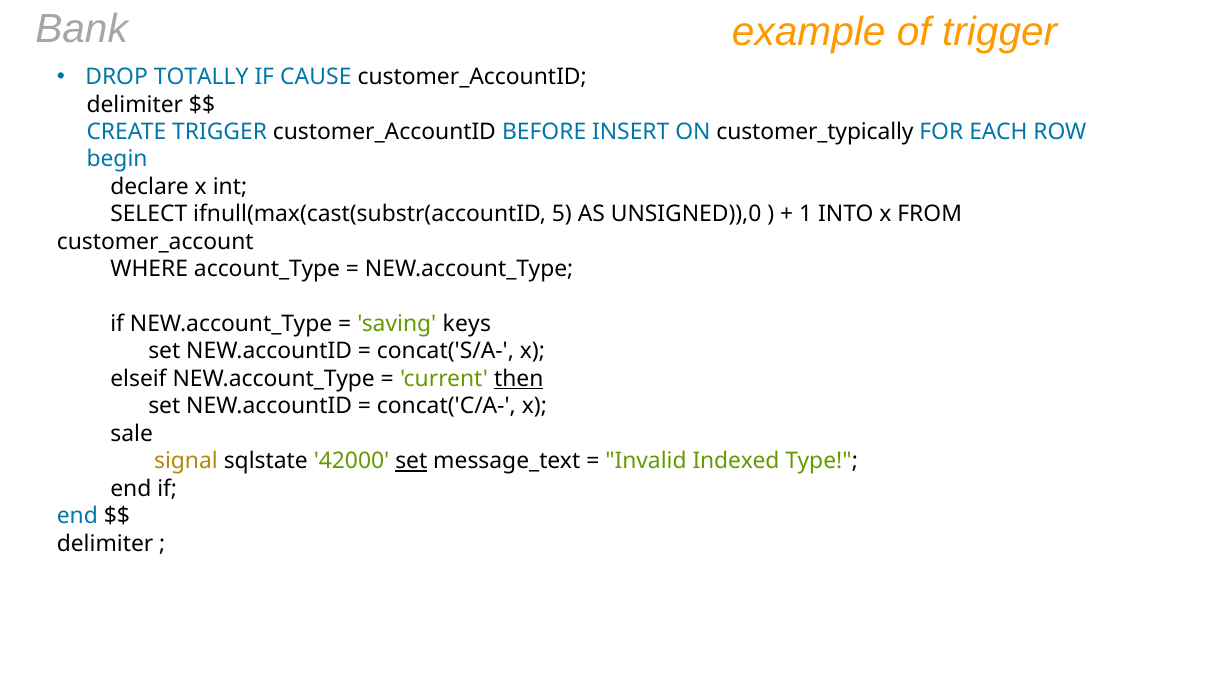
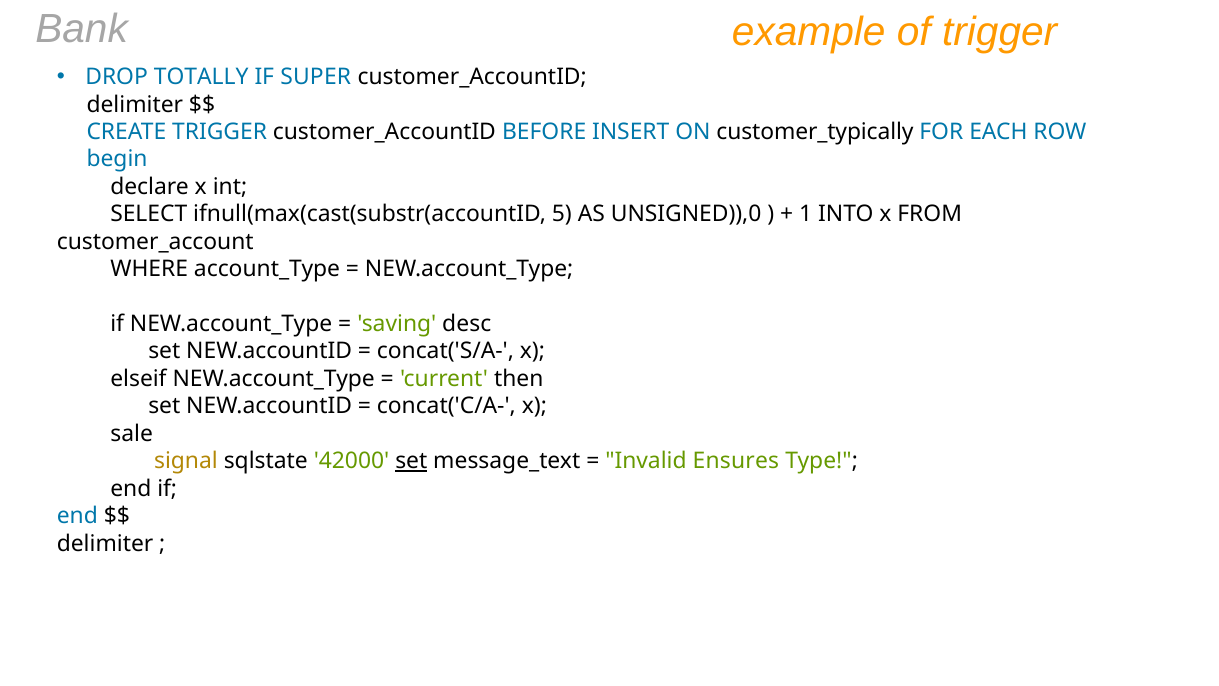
CAUSE: CAUSE -> SUPER
keys: keys -> desc
then underline: present -> none
Indexed: Indexed -> Ensures
